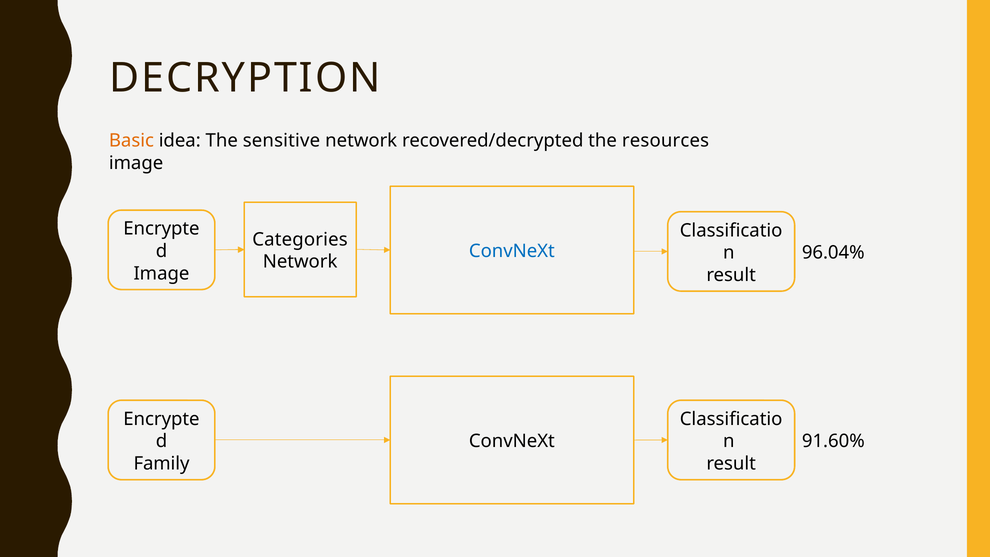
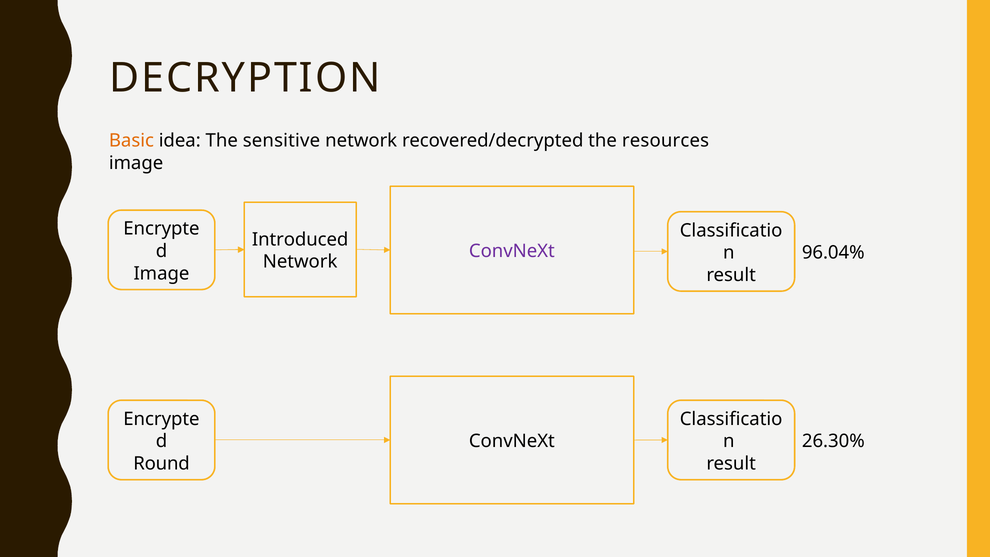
Categories: Categories -> Introduced
ConvNeXt at (512, 251) colour: blue -> purple
91.60%: 91.60% -> 26.30%
Family: Family -> Round
